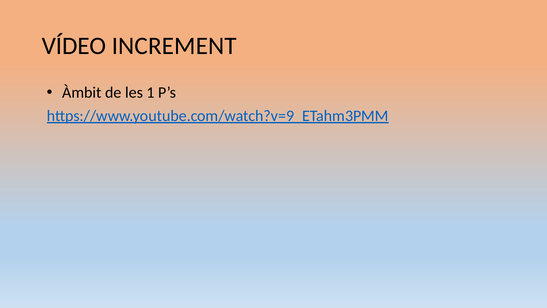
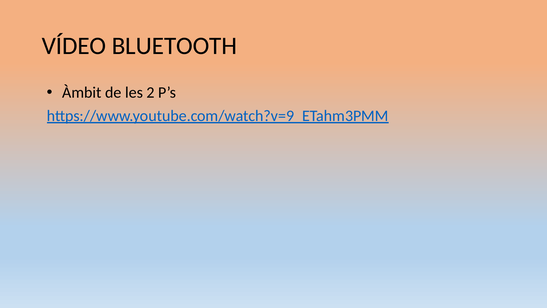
INCREMENT: INCREMENT -> BLUETOOTH
1: 1 -> 2
